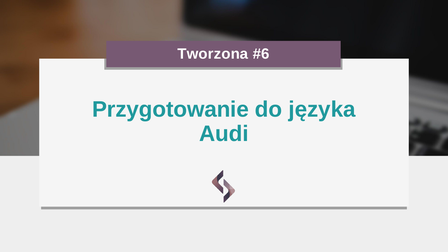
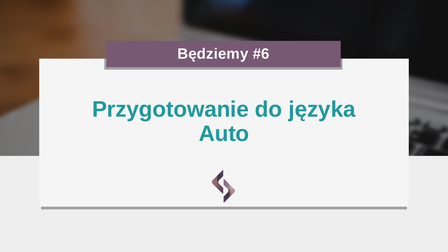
Tworzona: Tworzona -> Będziemy
Audi: Audi -> Auto
